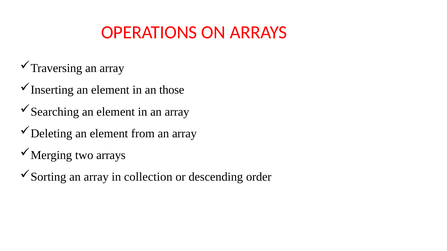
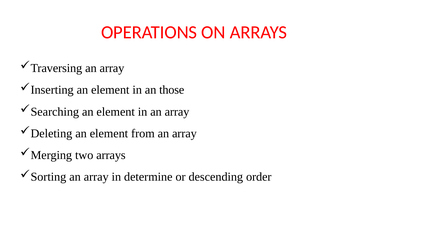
collection: collection -> determine
